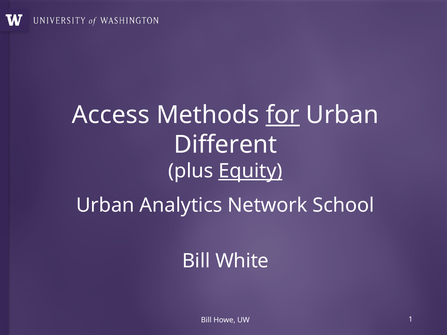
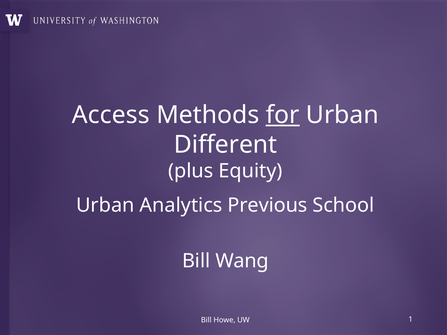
Equity underline: present -> none
Network: Network -> Previous
White: White -> Wang
